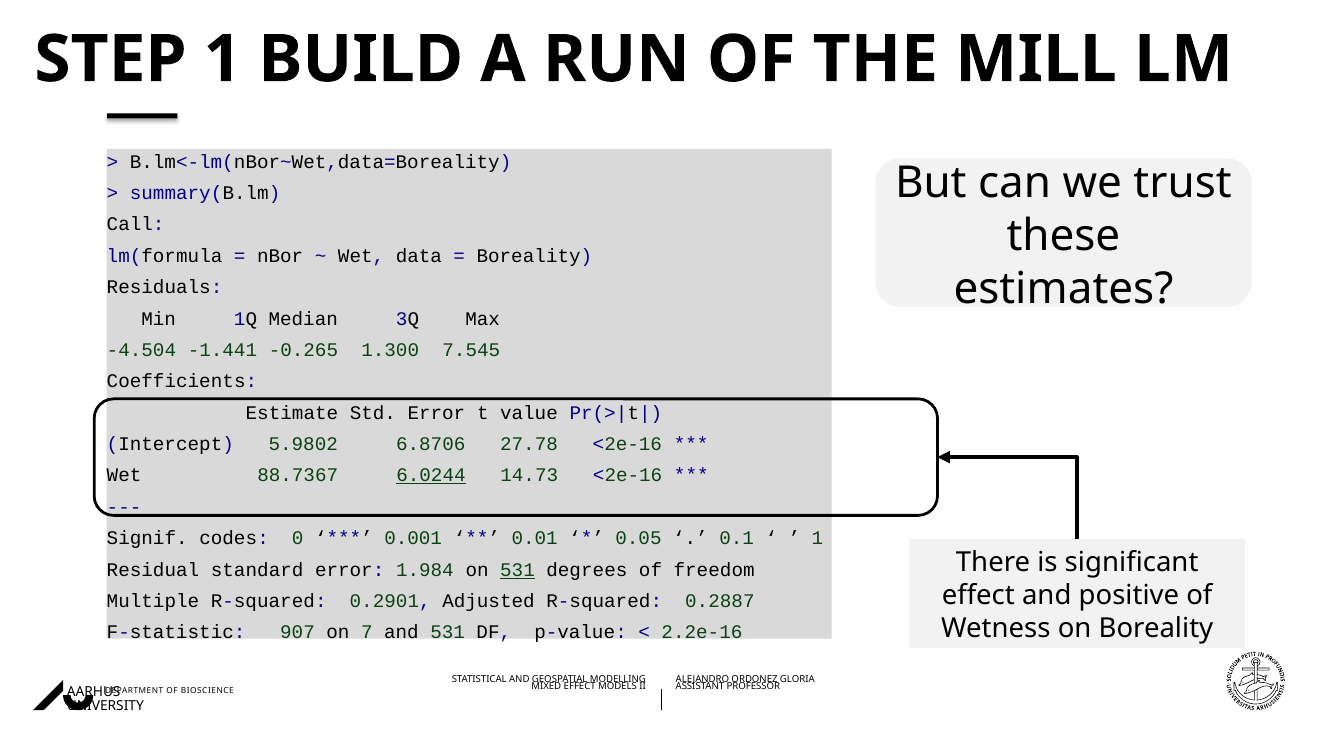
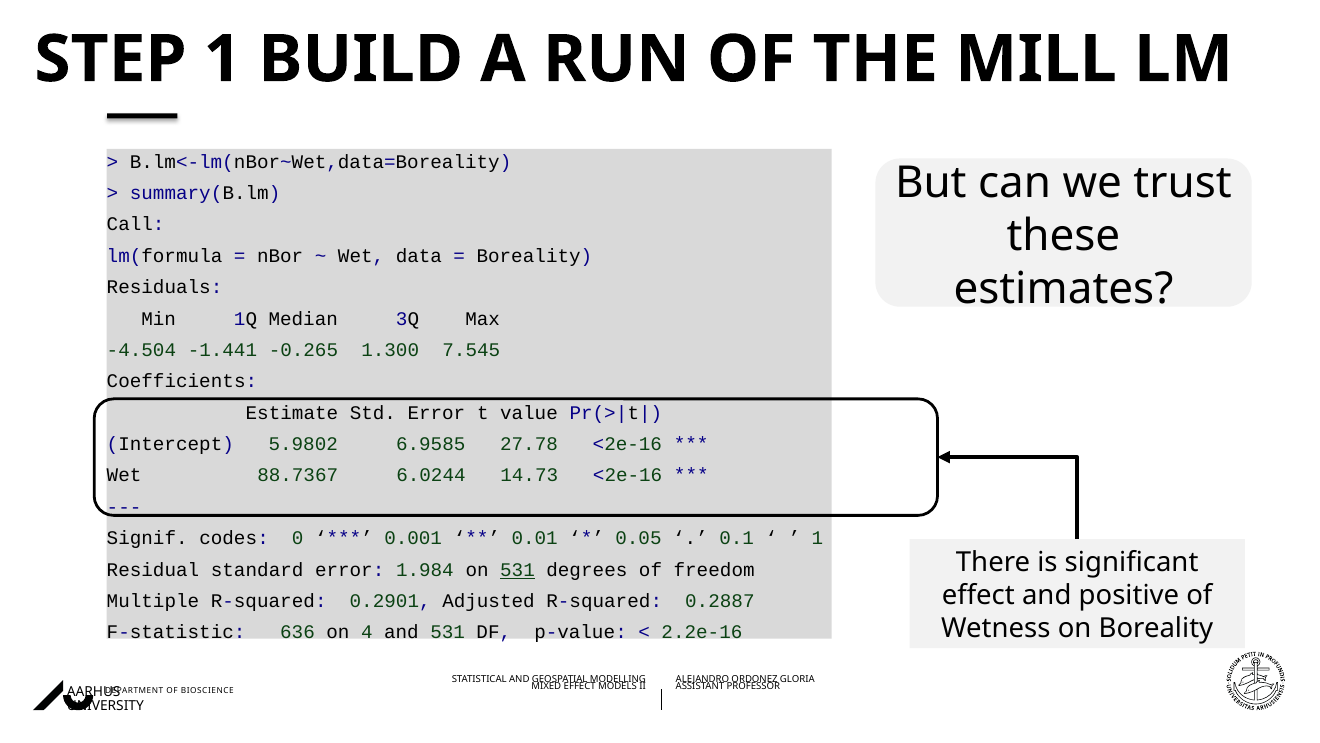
6.8706: 6.8706 -> 6.9585
6.0244 underline: present -> none
907: 907 -> 636
7: 7 -> 4
